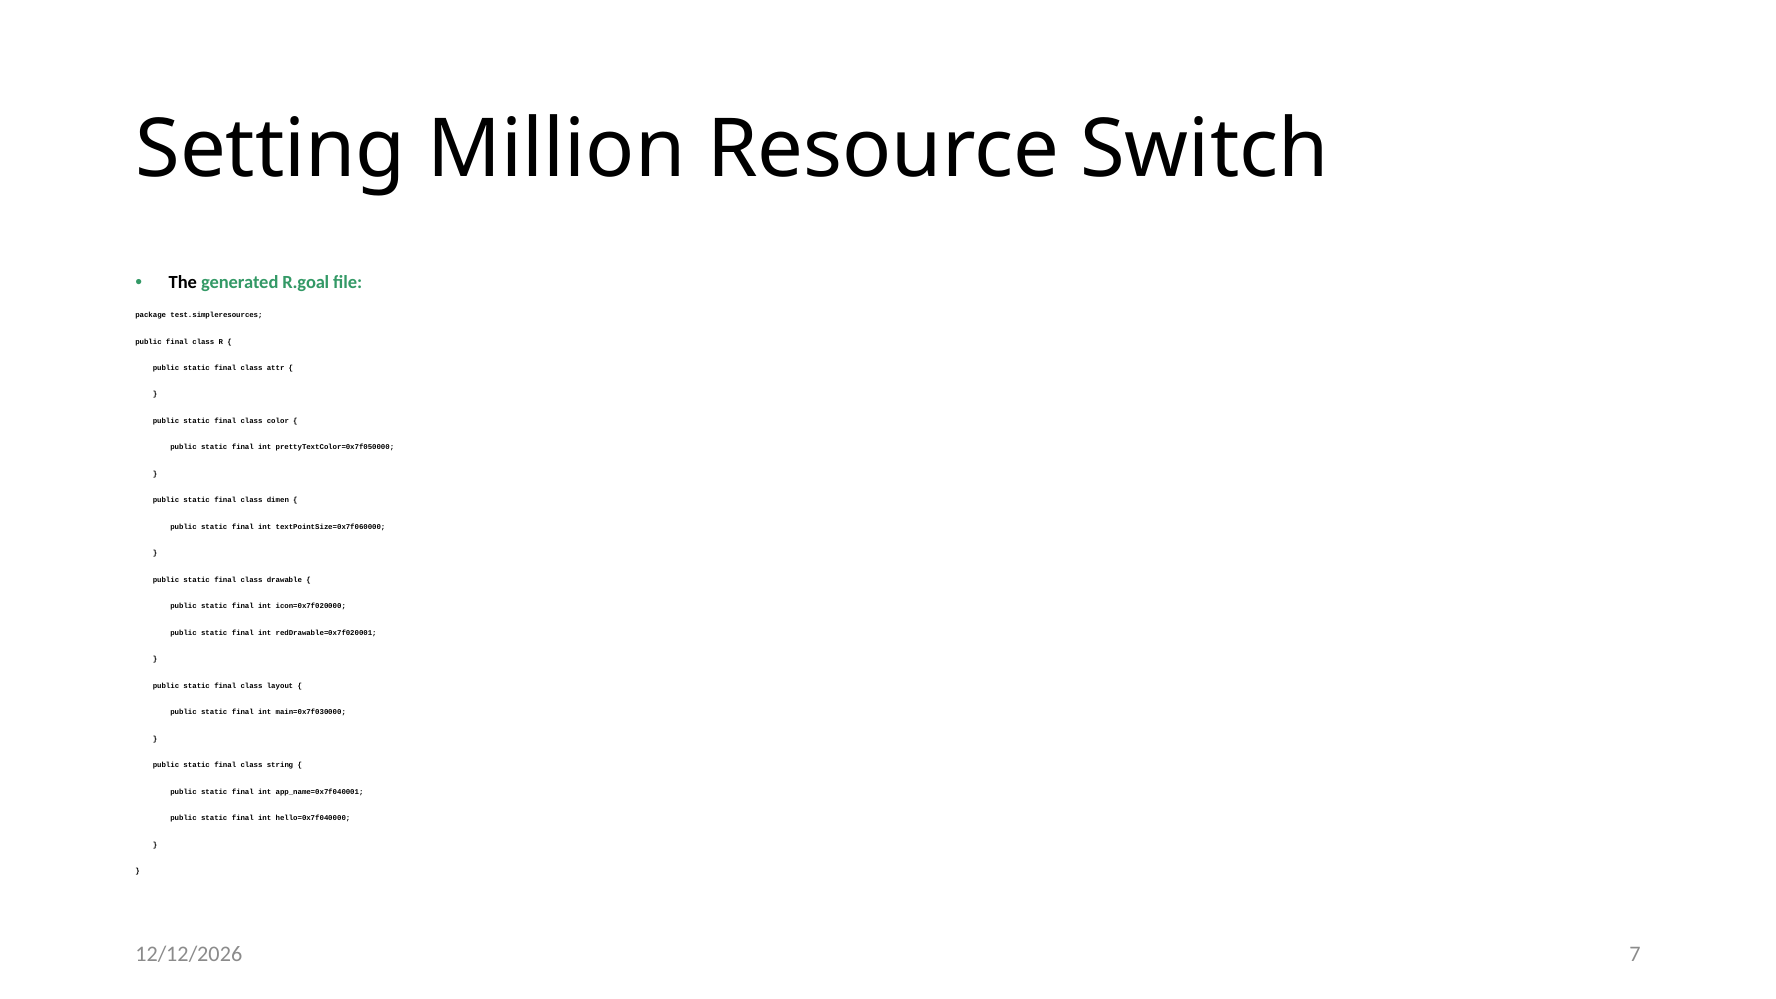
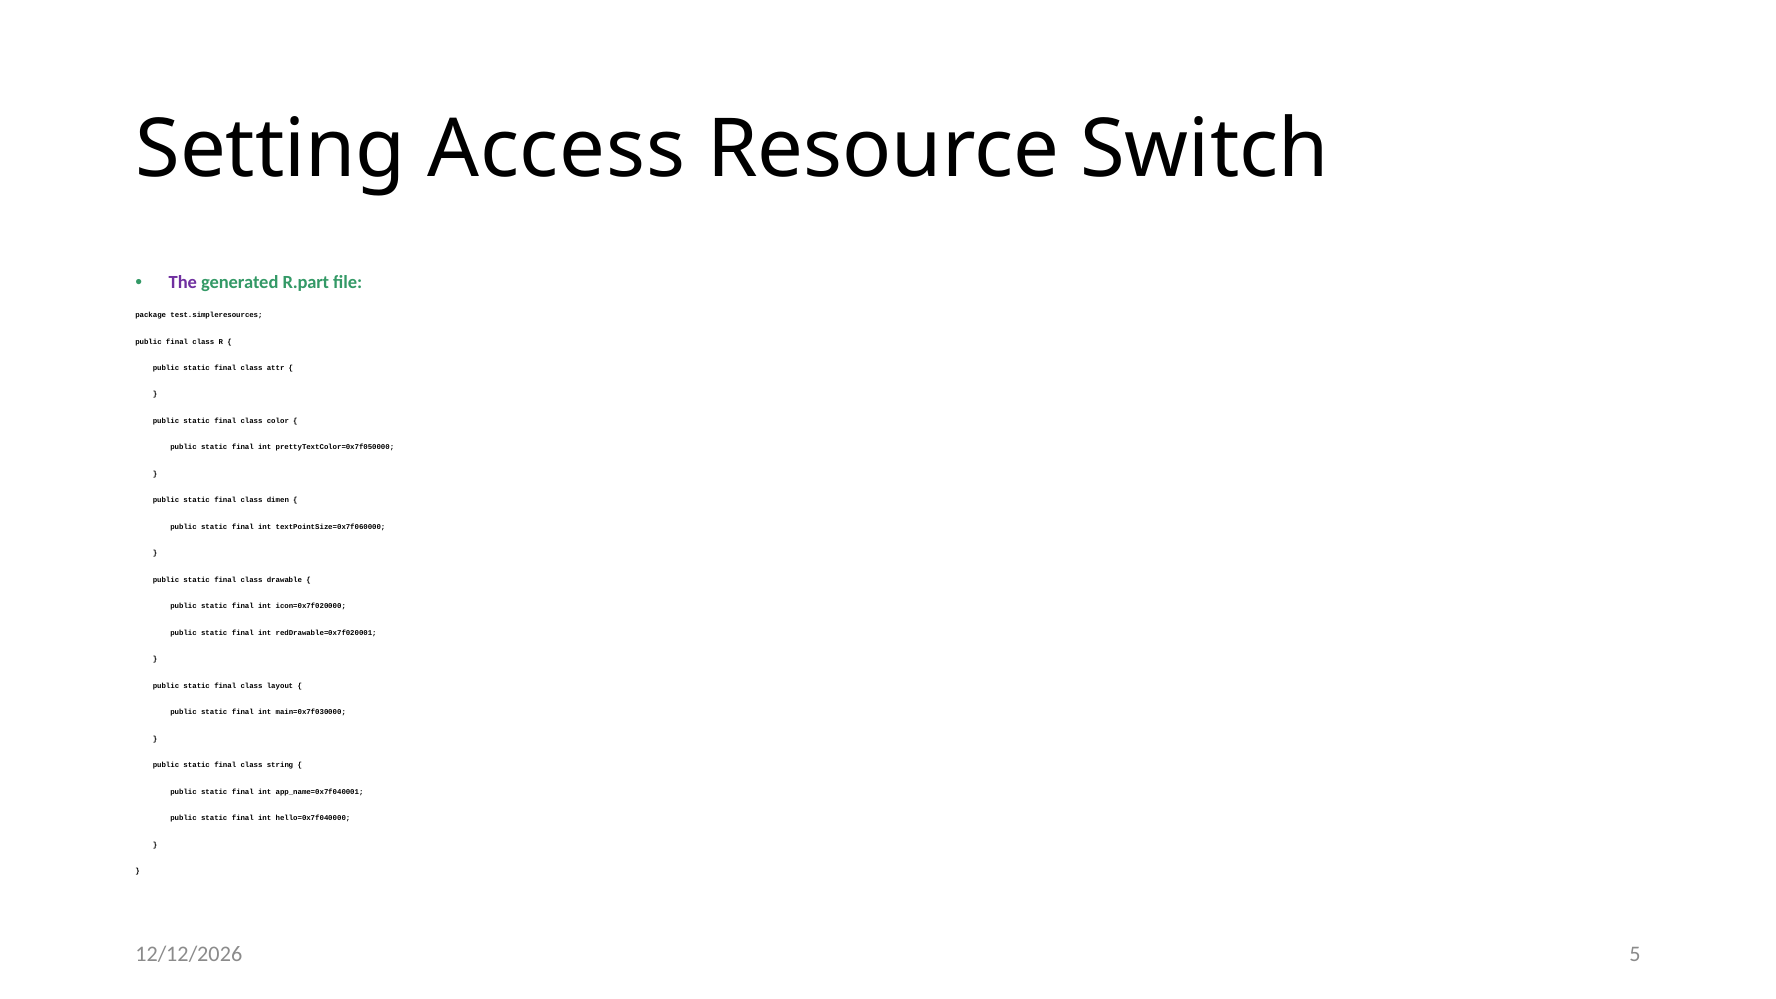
Million: Million -> Access
The colour: black -> purple
R.goal: R.goal -> R.part
7: 7 -> 5
